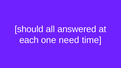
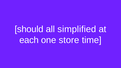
answered: answered -> simplified
need: need -> store
